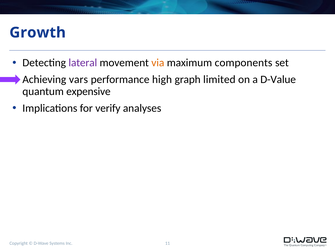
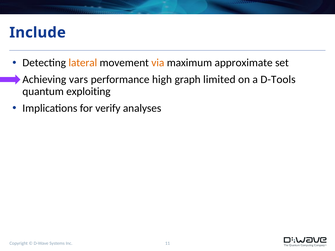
Growth: Growth -> Include
lateral colour: purple -> orange
components: components -> approximate
D-Value: D-Value -> D-Tools
expensive: expensive -> exploiting
